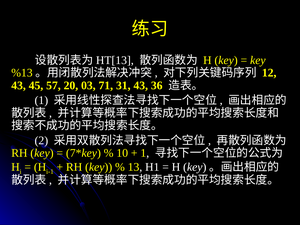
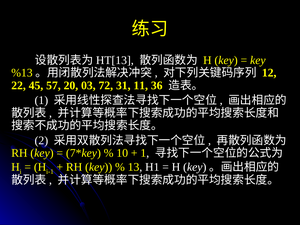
43 at (19, 85): 43 -> 22
71: 71 -> 72
31 43: 43 -> 11
